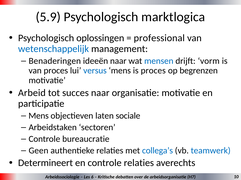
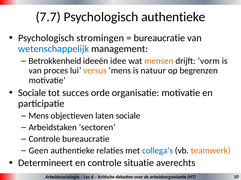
5.9: 5.9 -> 7.7
Psychologisch marktlogica: marktlogica -> authentieke
oplossingen: oplossingen -> stromingen
professional at (159, 38): professional -> bureaucratie
Benaderingen: Benaderingen -> Betrokkenheid
ideeën naar: naar -> idee
mensen colour: blue -> orange
versus colour: blue -> orange
is proces: proces -> natuur
Arbeid at (32, 93): Arbeid -> Sociale
succes naar: naar -> orde
teamwerk colour: blue -> orange
controle relaties: relaties -> situatie
